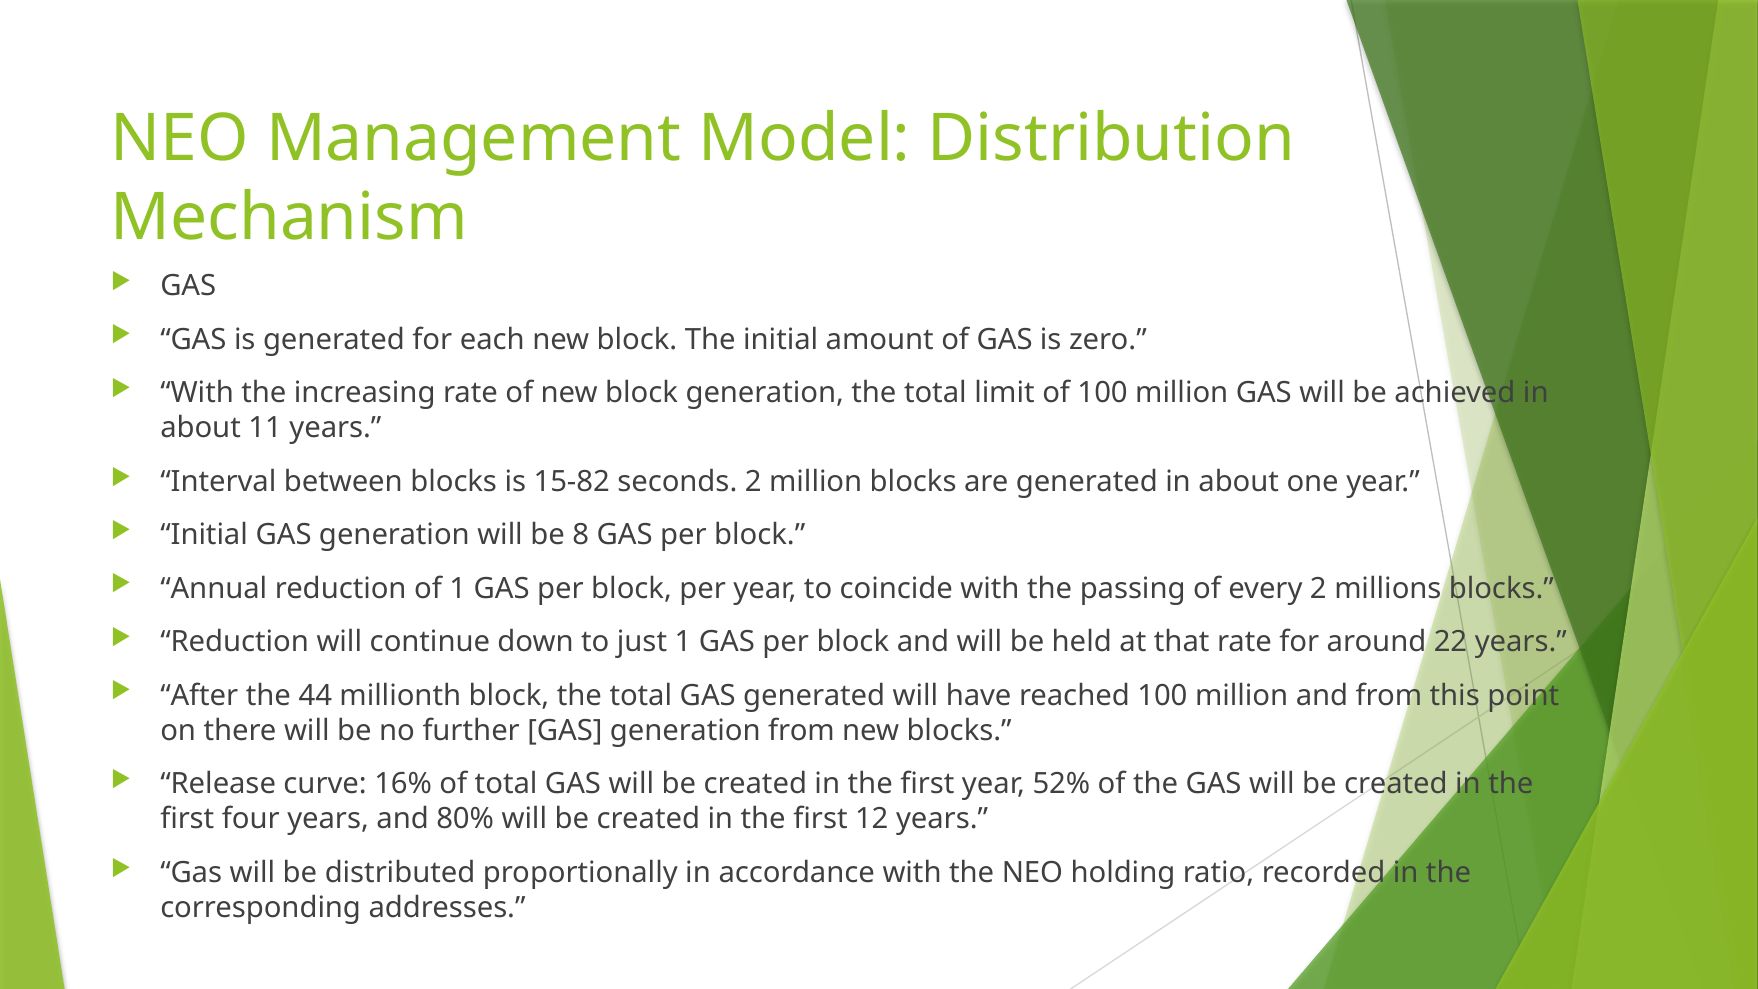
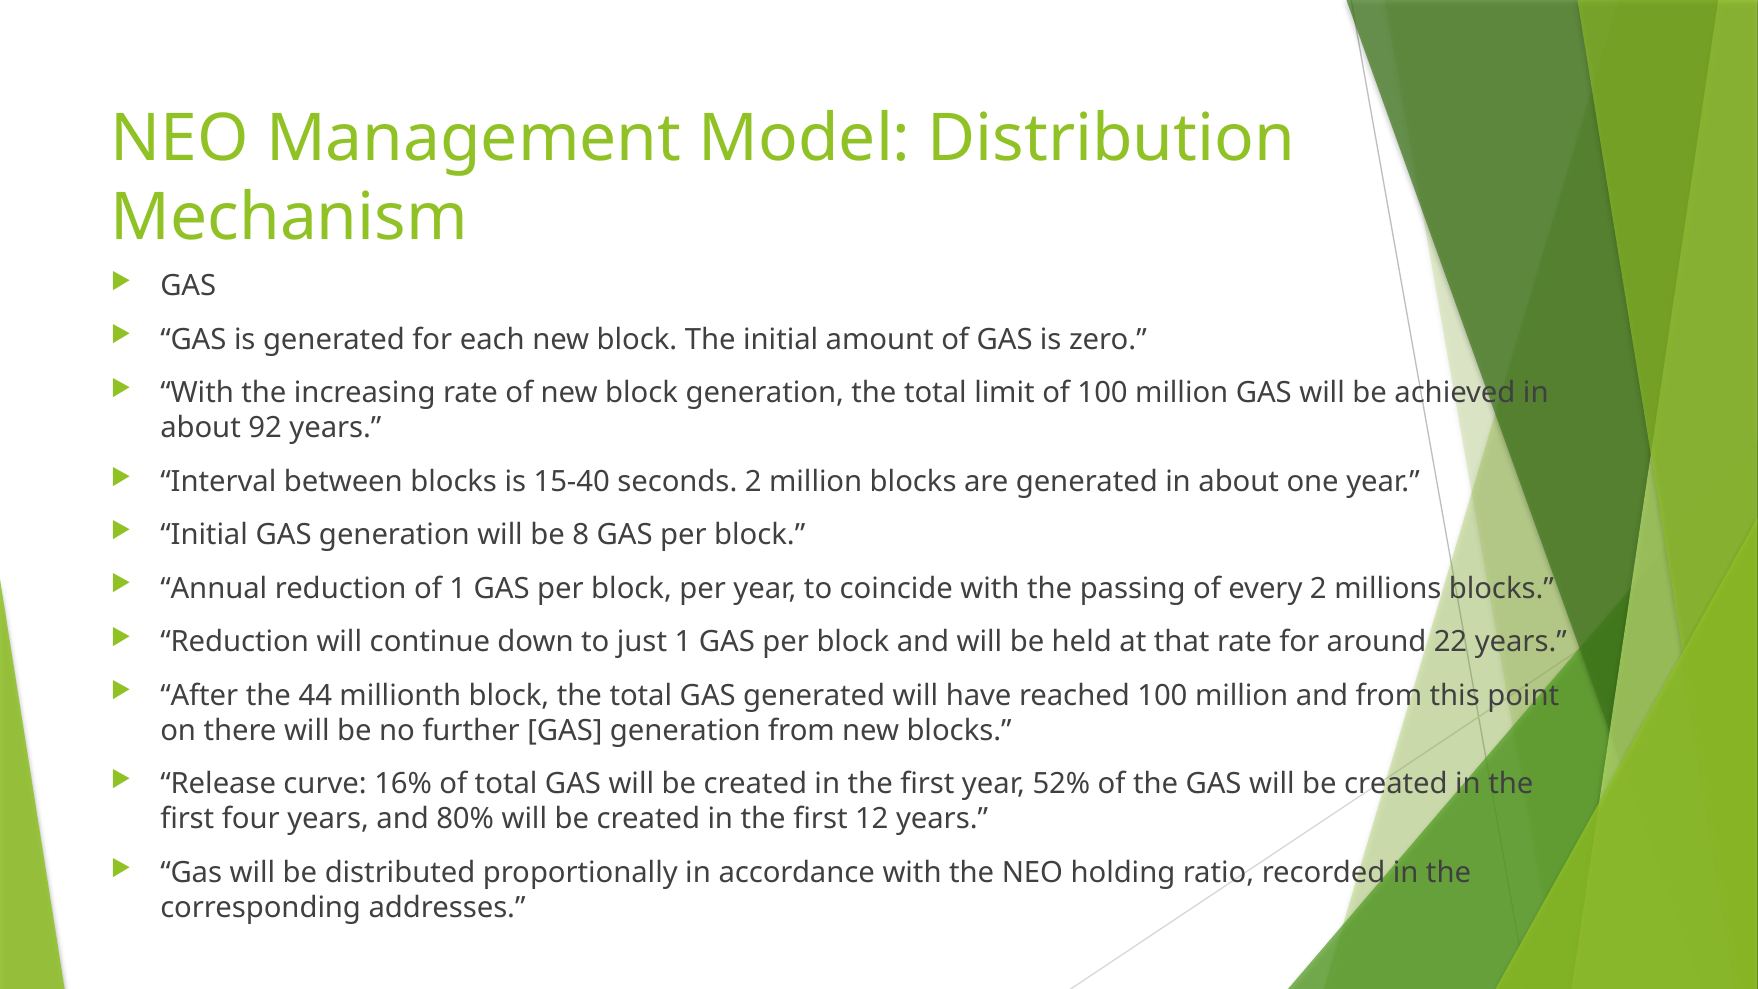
11: 11 -> 92
15-82: 15-82 -> 15-40
